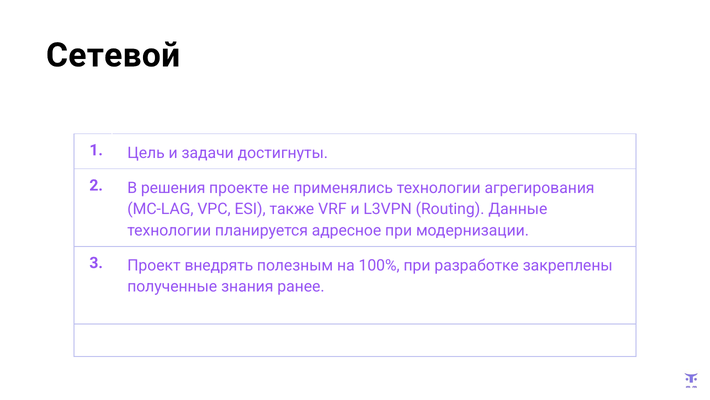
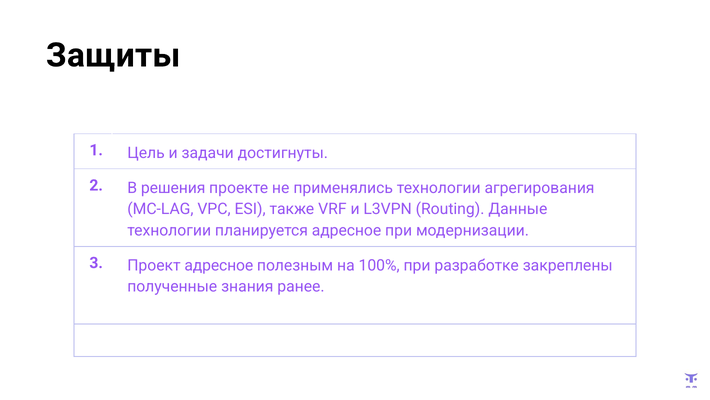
Сетевой: Сетевой -> Защиты
Проект внедрять: внедрять -> адресное
